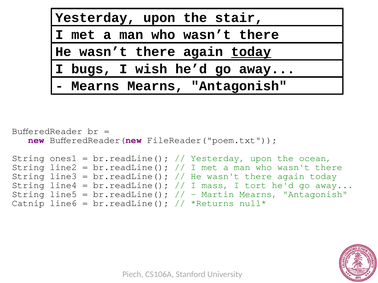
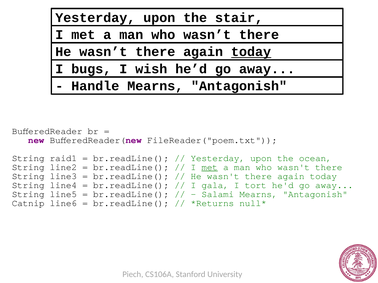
Mearns at (95, 86): Mearns -> Handle
ones1: ones1 -> raid1
met at (210, 167) underline: none -> present
mass: mass -> gala
Martin: Martin -> Salami
